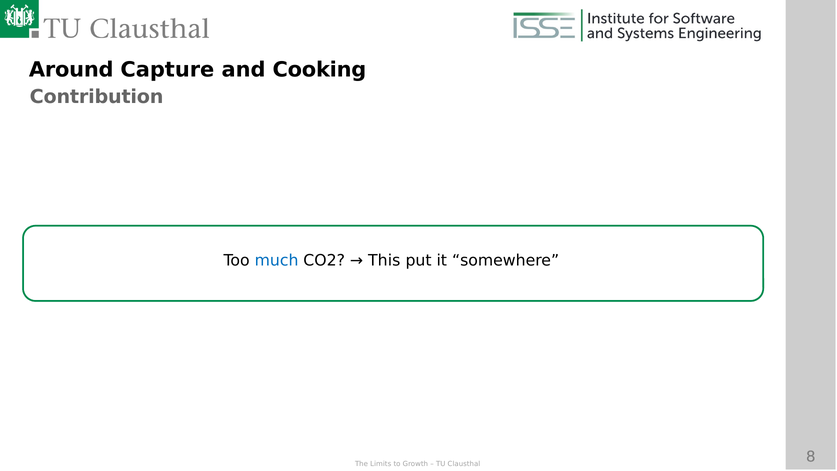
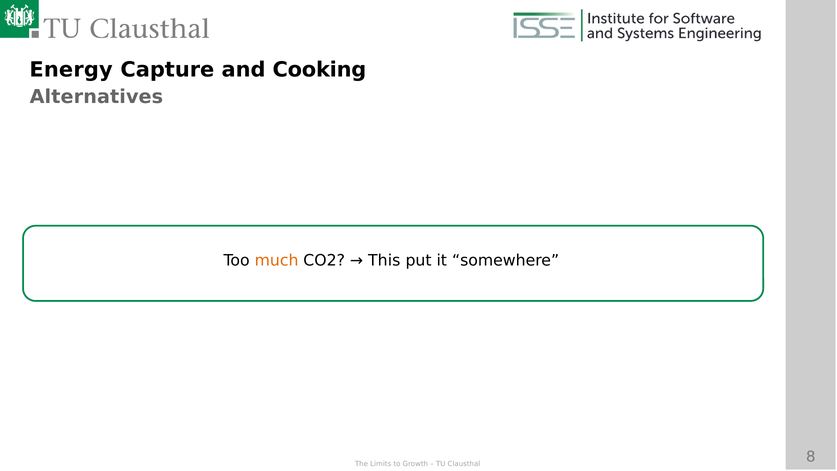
Around: Around -> Energy
Contribution: Contribution -> Alternatives
much colour: blue -> orange
